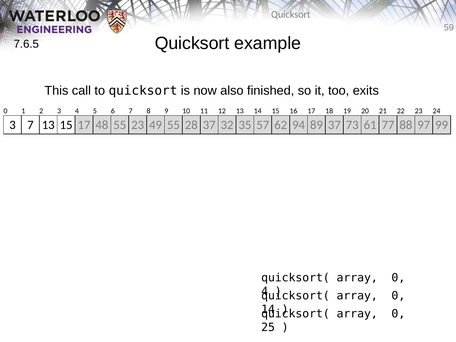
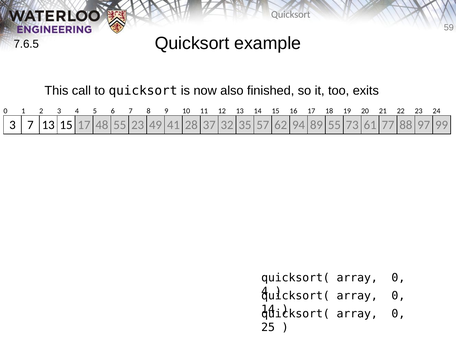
49 55: 55 -> 41
89 37: 37 -> 55
